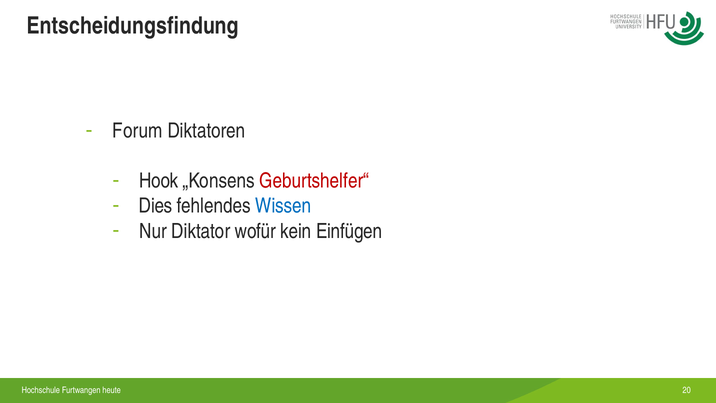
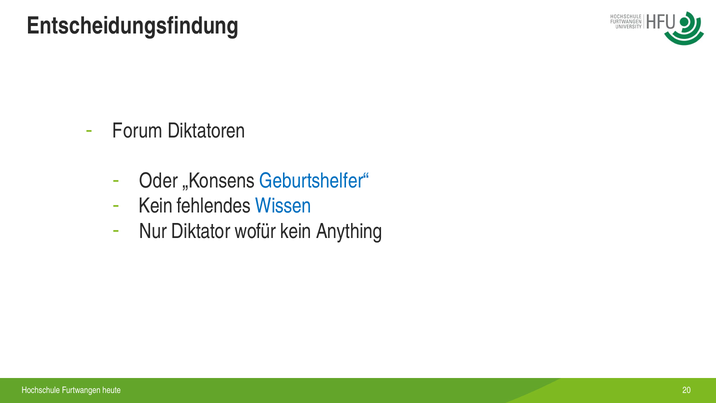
Hook: Hook -> Oder
Geburtshelfer“ colour: red -> blue
Dies at (156, 206): Dies -> Kein
Einfügen: Einfügen -> Anything
